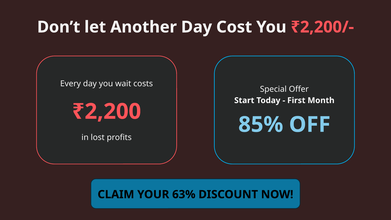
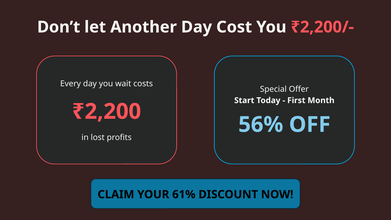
85%: 85% -> 56%
63%: 63% -> 61%
